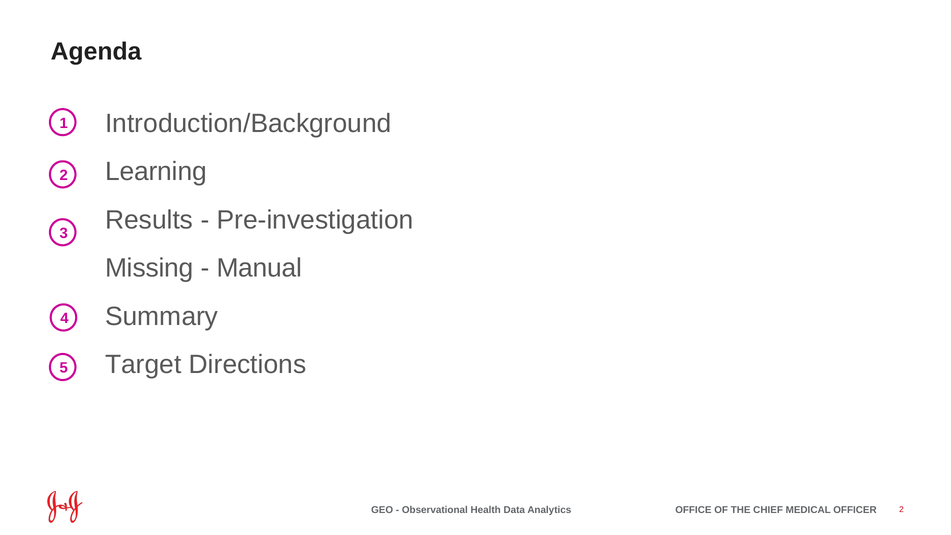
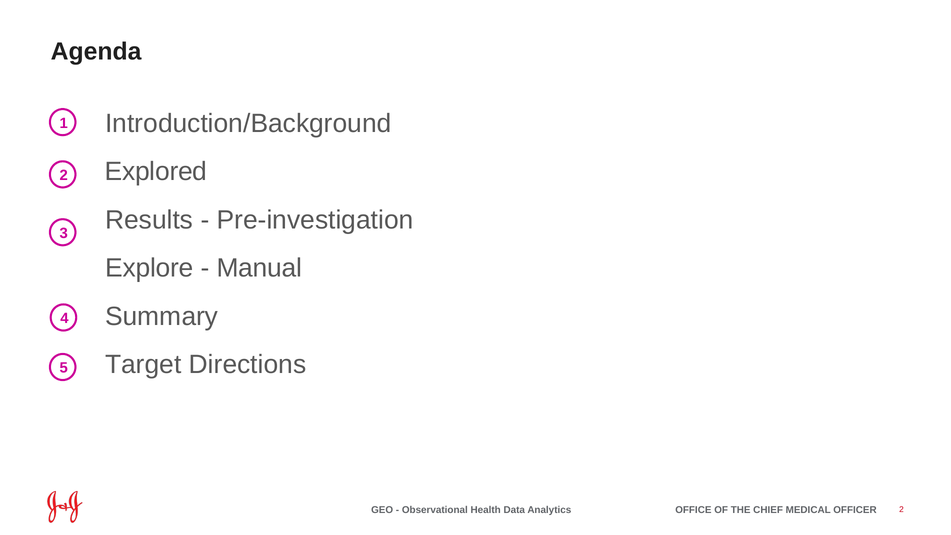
Learning: Learning -> Explored
Missing: Missing -> Explore
